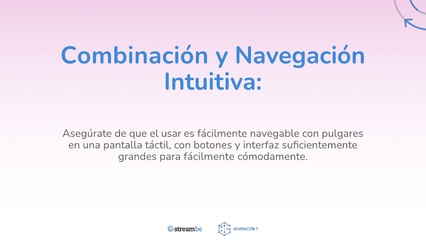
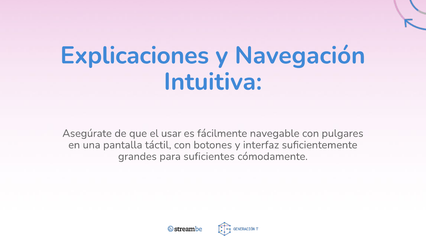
Combinación: Combinación -> Explicaciones
para fácilmente: fácilmente -> suficientes
